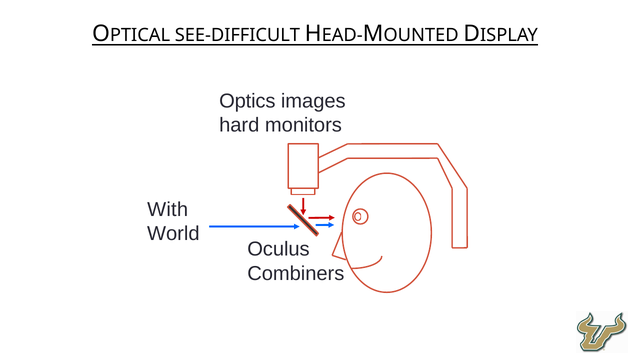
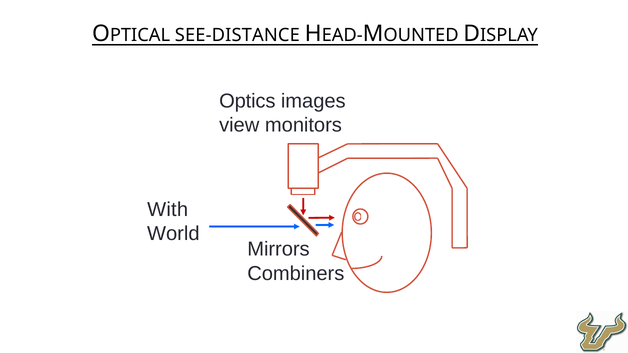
SEE-DIFFICULT: SEE-DIFFICULT -> SEE-DISTANCE
hard: hard -> view
Oculus: Oculus -> Mirrors
